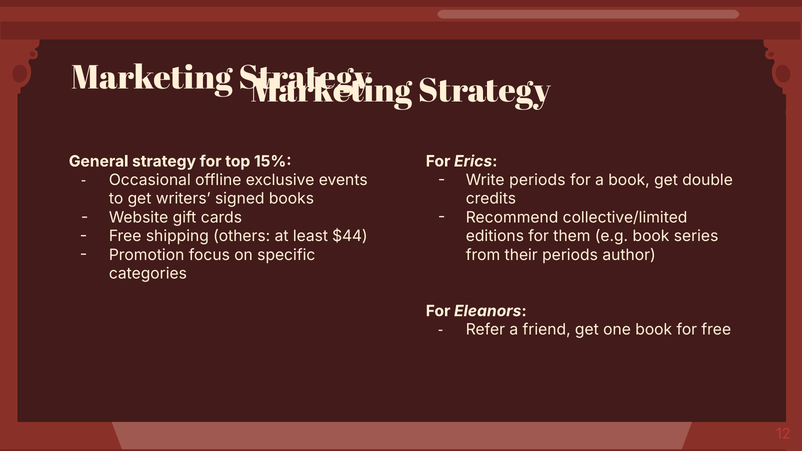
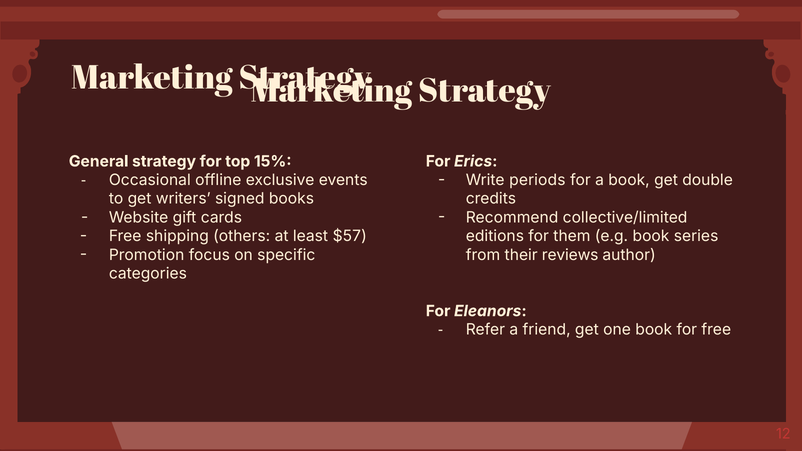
$44: $44 -> $57
their periods: periods -> reviews
